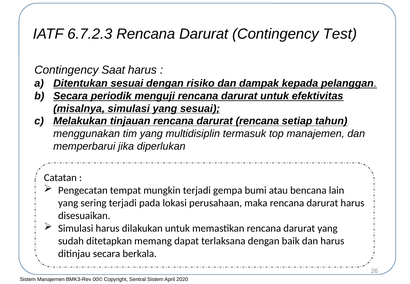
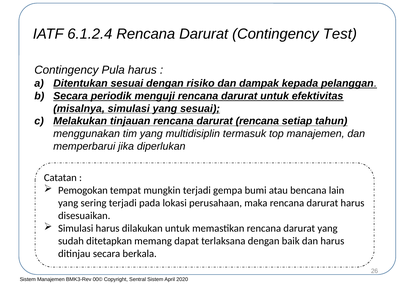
6.7.2.3: 6.7.2.3 -> 6.1.2.4
Saat: Saat -> Pula
Pengecatan: Pengecatan -> Pemogokan
